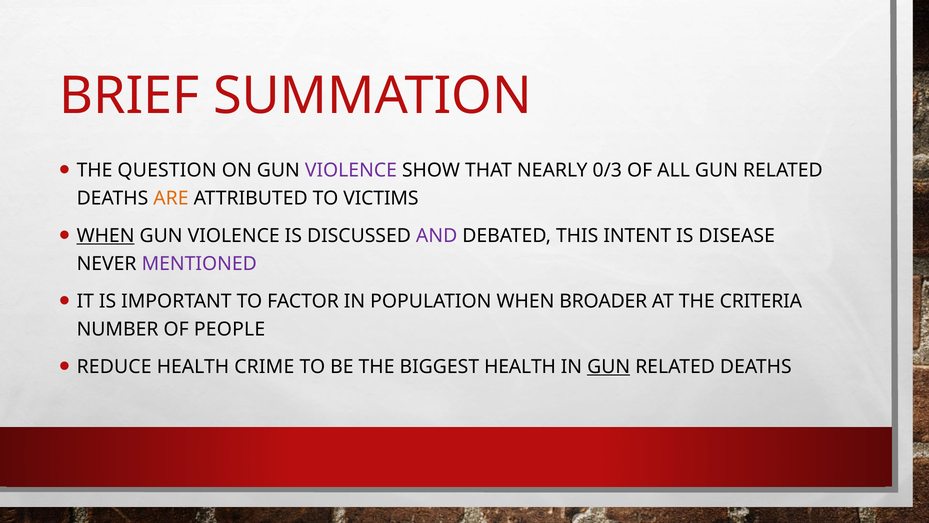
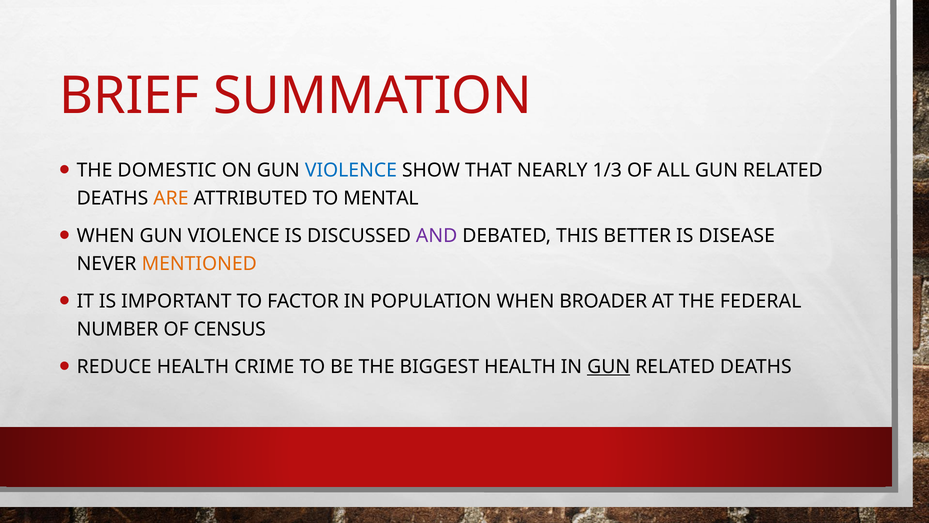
QUESTION: QUESTION -> DOMESTIC
VIOLENCE at (351, 170) colour: purple -> blue
0/3: 0/3 -> 1/3
VICTIMS: VICTIMS -> MENTAL
WHEN at (106, 236) underline: present -> none
INTENT: INTENT -> BETTER
MENTIONED colour: purple -> orange
CRITERIA: CRITERIA -> FEDERAL
PEOPLE: PEOPLE -> CENSUS
